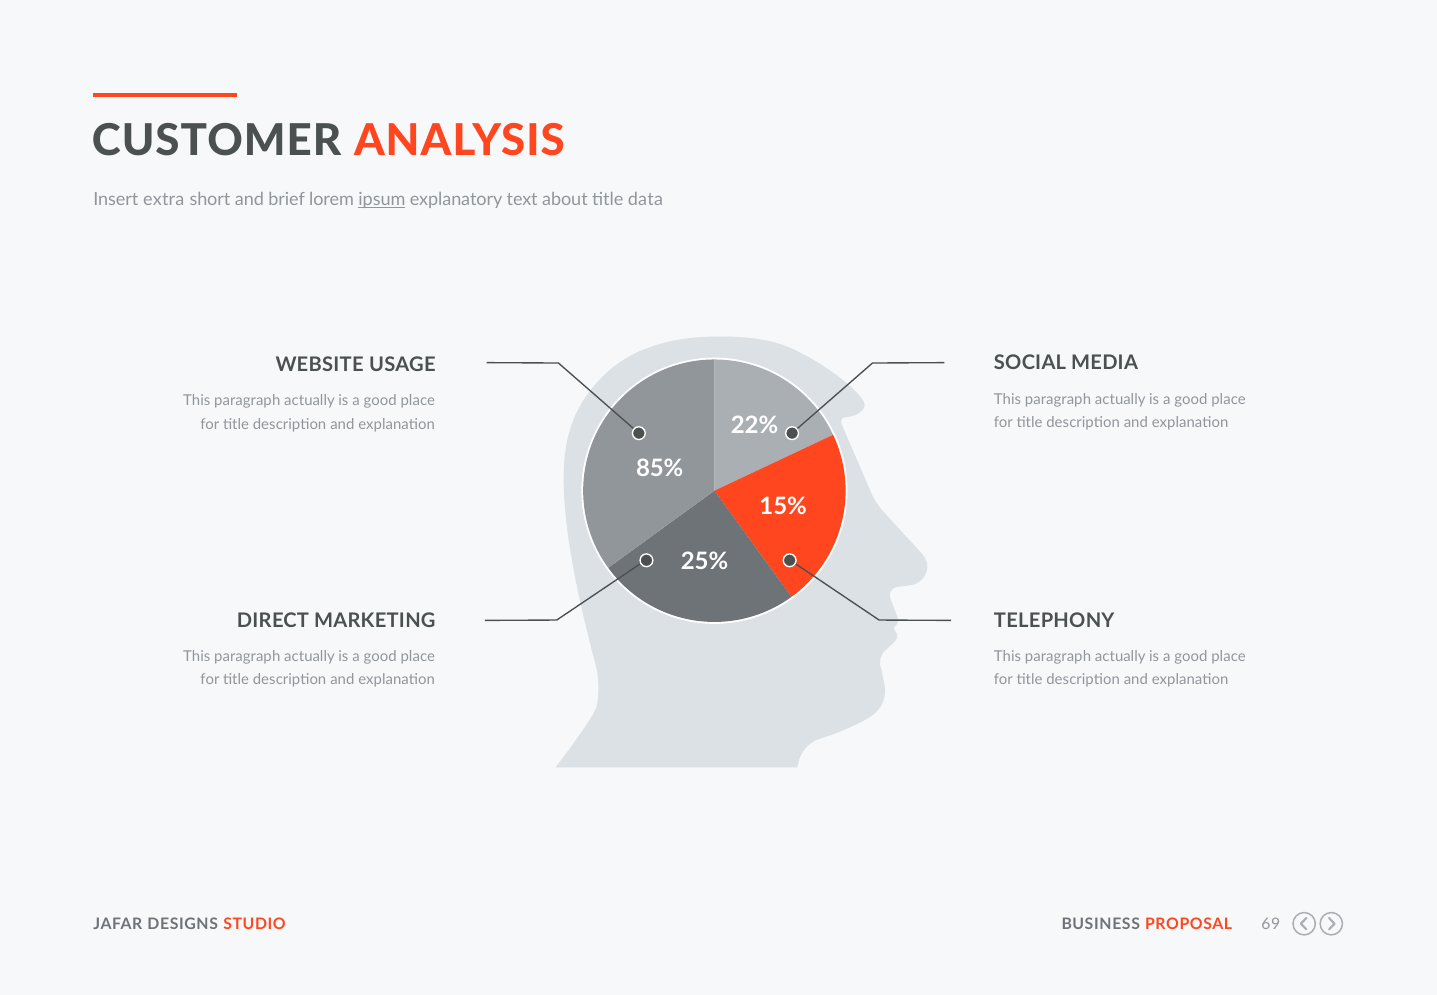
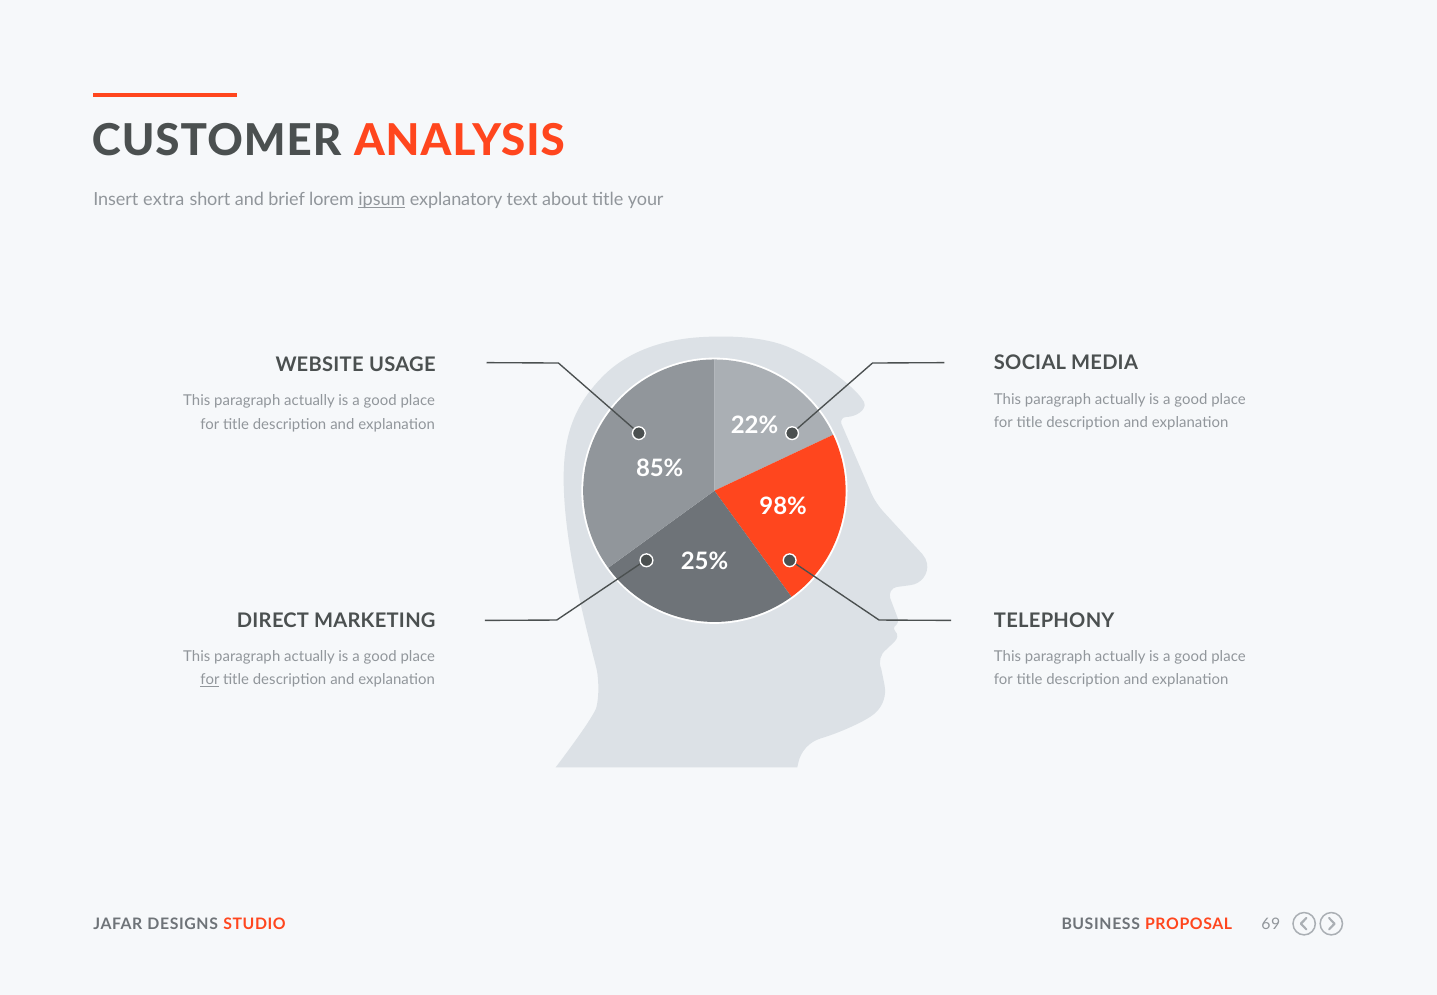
data: data -> your
15%: 15% -> 98%
for at (210, 680) underline: none -> present
